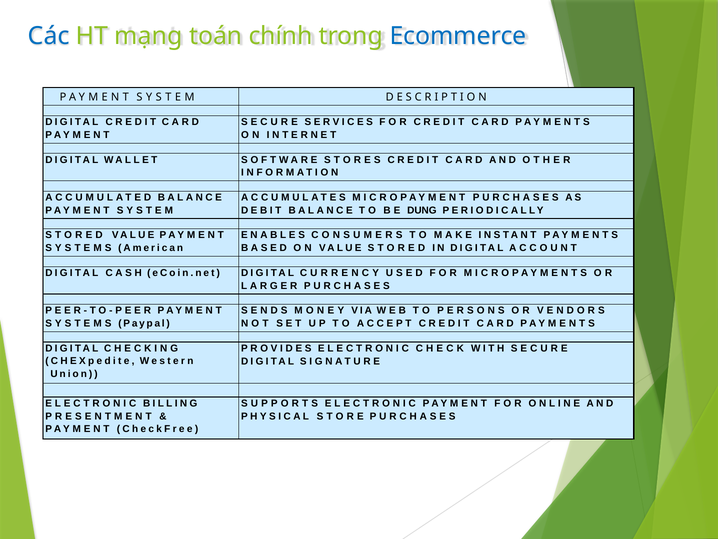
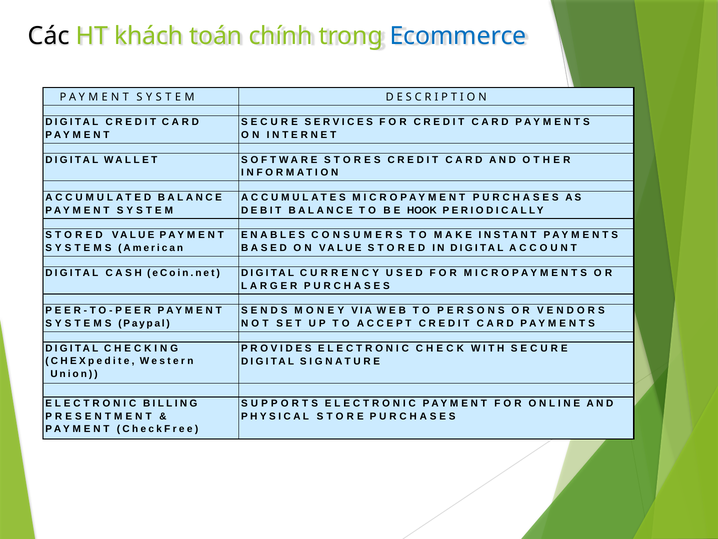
Các colour: blue -> black
mạng: mạng -> khách
DUNG: DUNG -> HOOK
